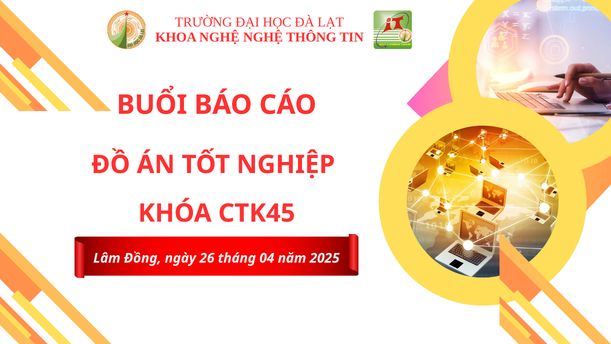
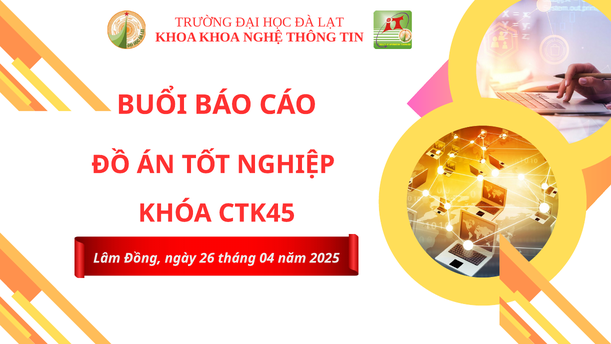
KHOA NGHỆ: NGHỆ -> KHOA
